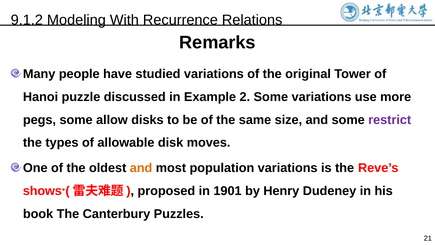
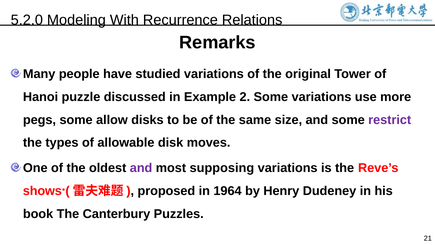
9.1.2: 9.1.2 -> 5.2.0
and at (141, 168) colour: orange -> purple
population: population -> supposing
1901: 1901 -> 1964
